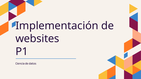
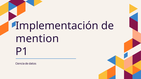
websites: websites -> mention
